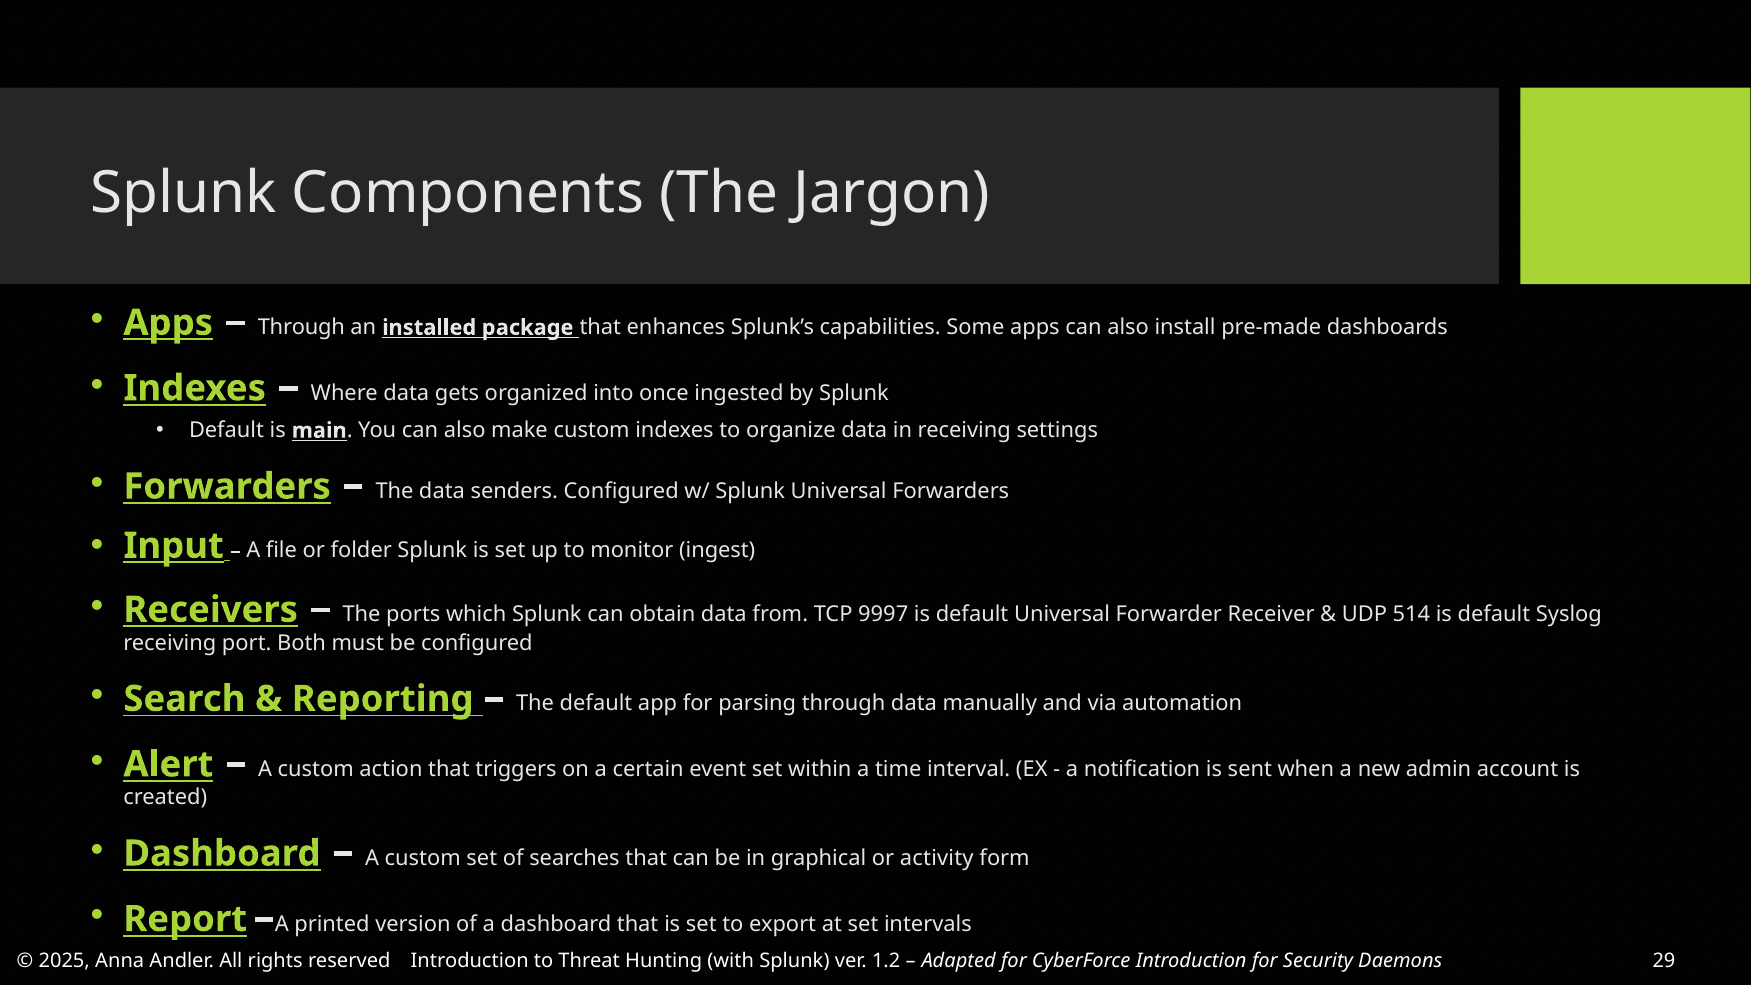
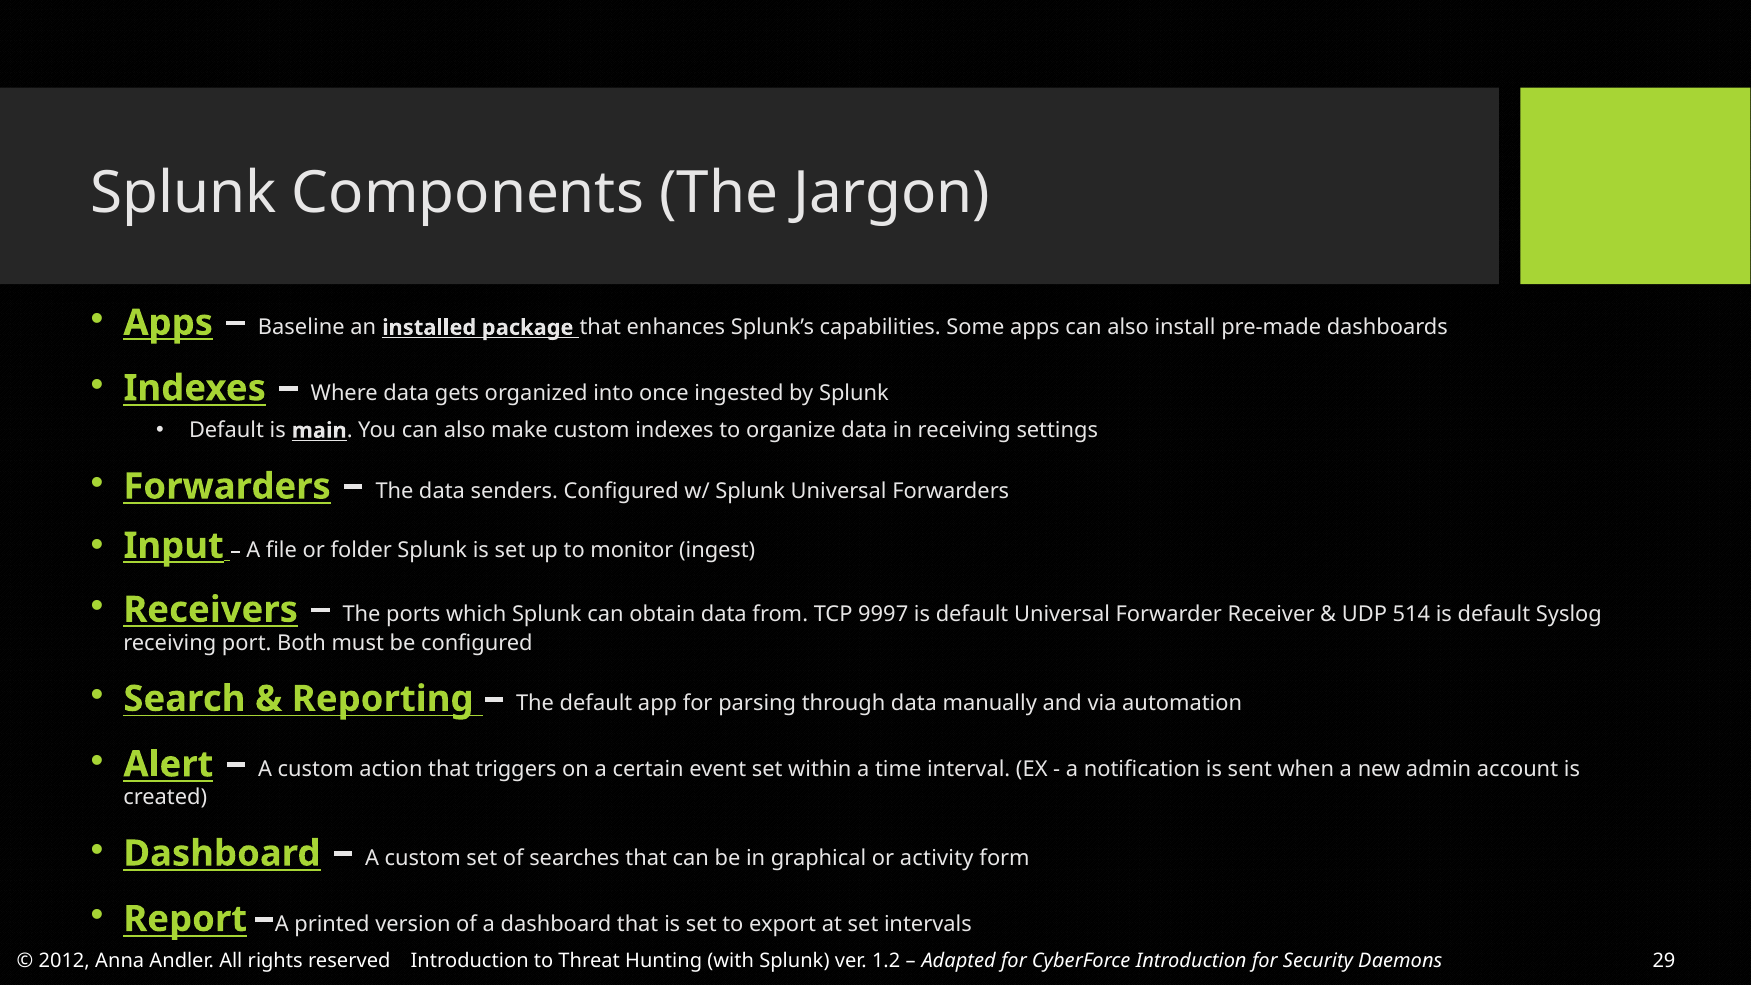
Through at (301, 328): Through -> Baseline
2025: 2025 -> 2012
